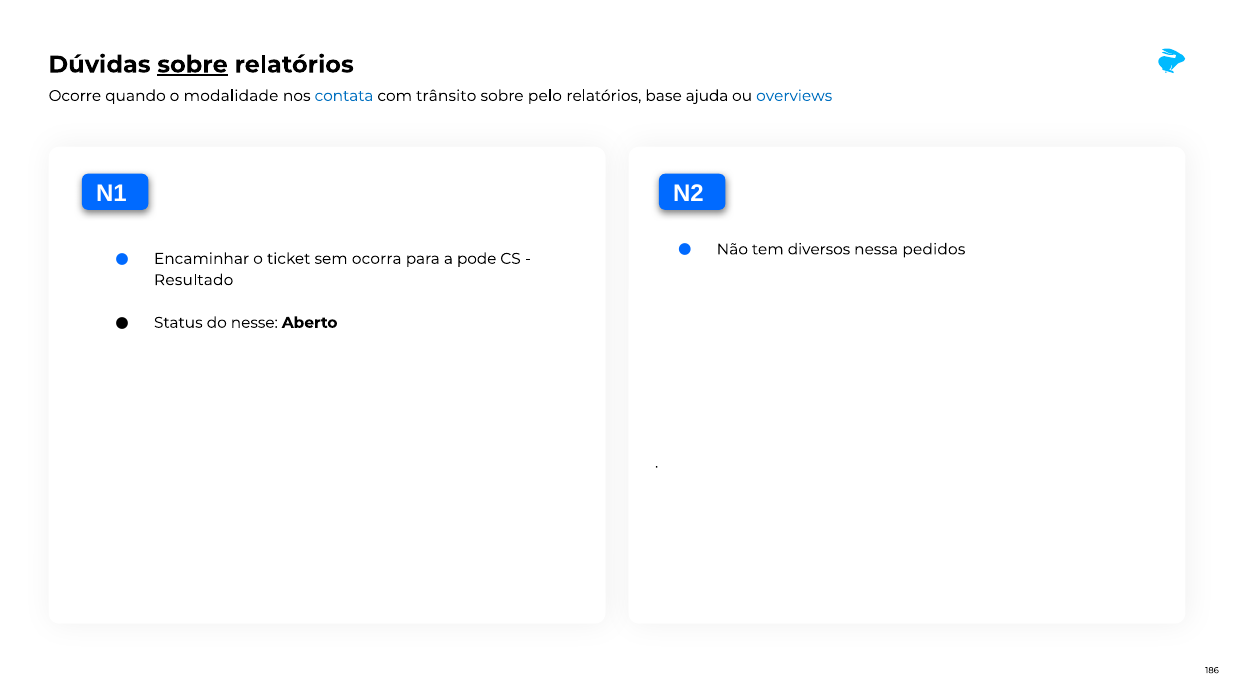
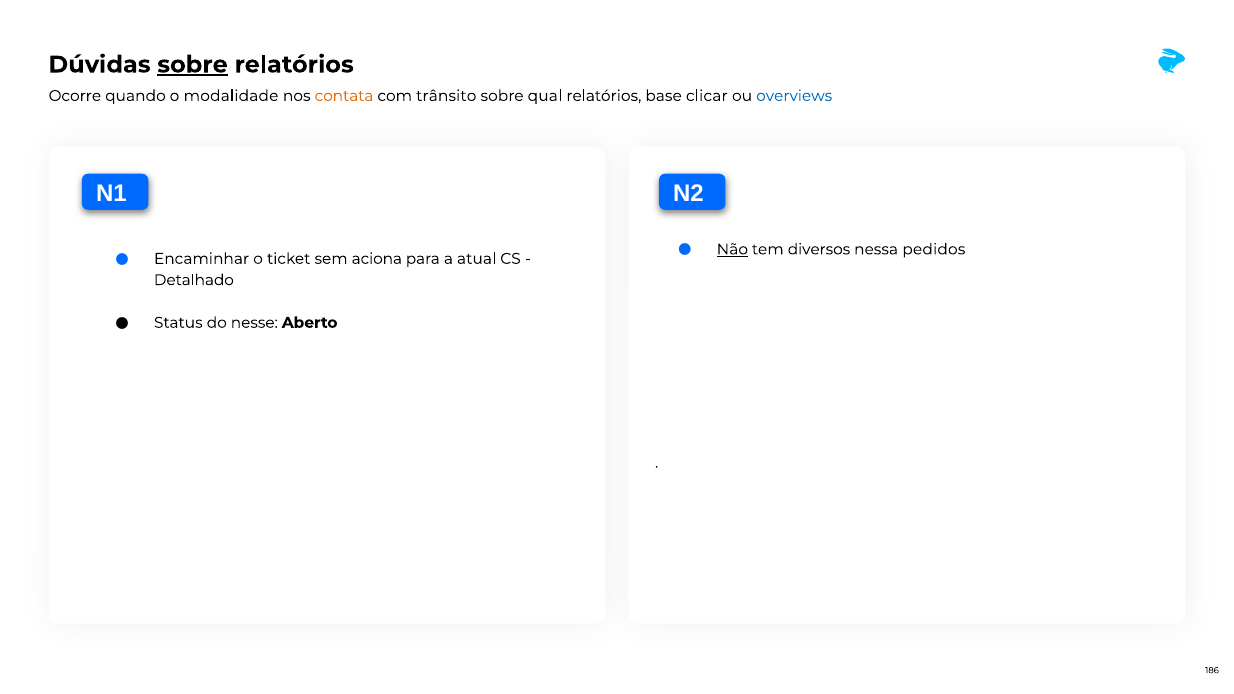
contata colour: blue -> orange
pelo: pelo -> qual
ajuda: ajuda -> clicar
Não underline: none -> present
ocorra: ocorra -> aciona
pode: pode -> atual
Resultado: Resultado -> Detalhado
